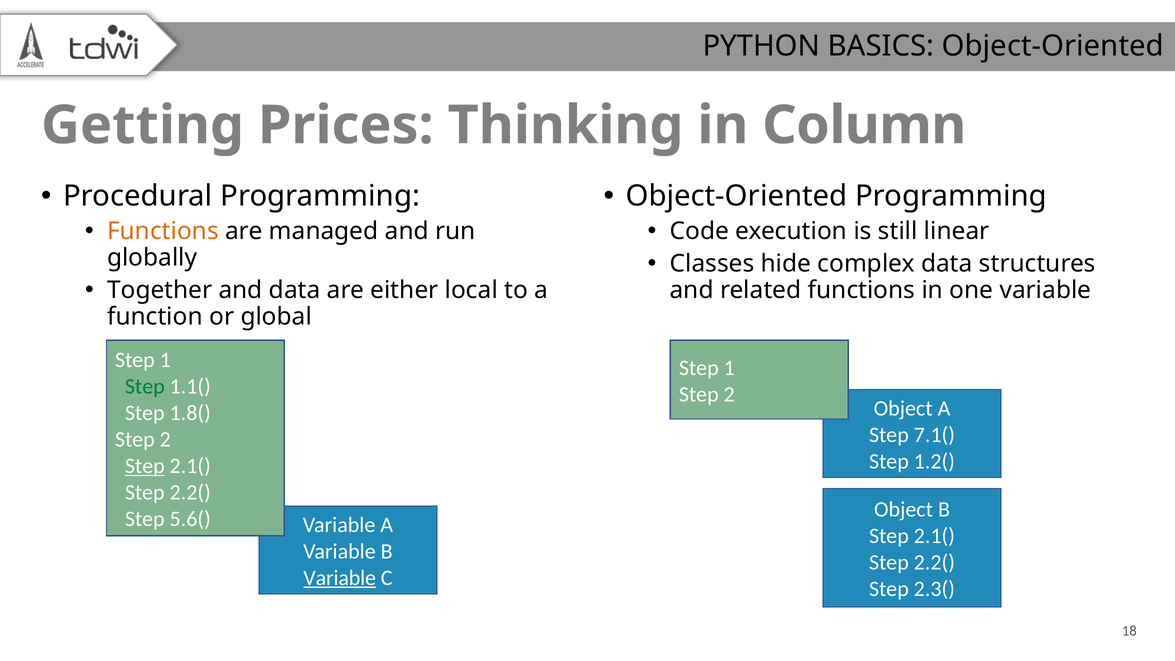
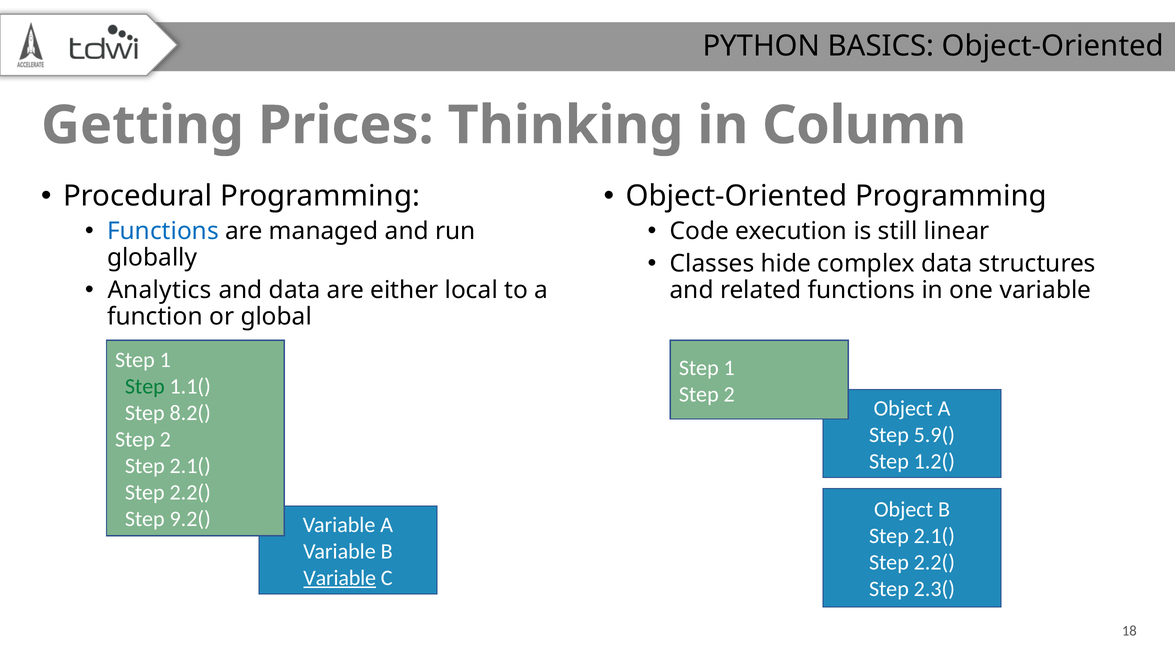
Functions at (163, 231) colour: orange -> blue
Together: Together -> Analytics
1.8(: 1.8( -> 8.2(
7.1(: 7.1( -> 5.9(
Step at (145, 466) underline: present -> none
5.6(: 5.6( -> 9.2(
